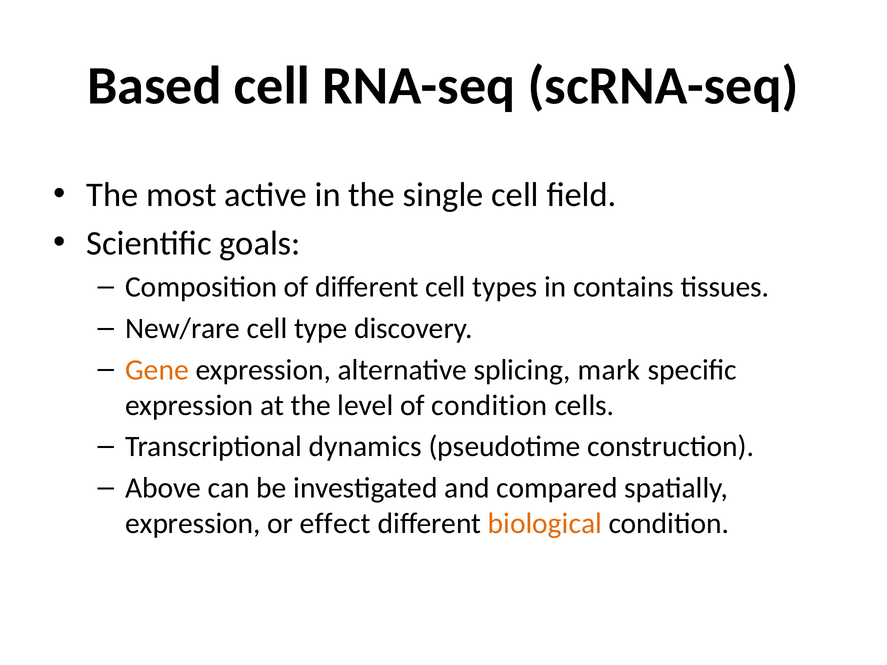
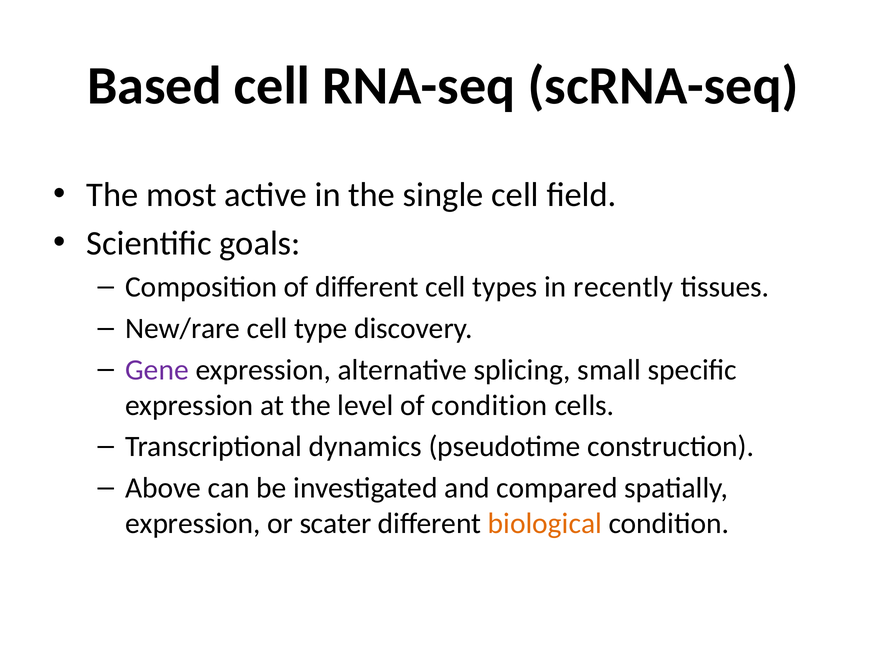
contains: contains -> recently
Gene colour: orange -> purple
mark: mark -> small
effect: effect -> scater
